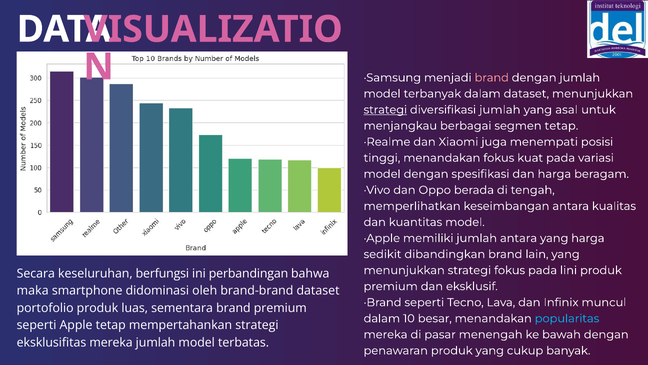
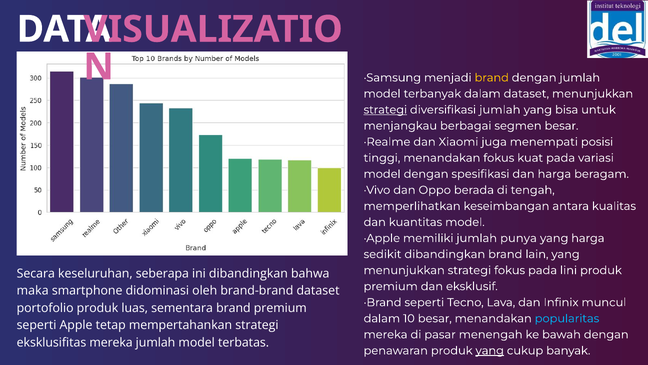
brand at (492, 78) colour: pink -> yellow
asal: asal -> bisa
segmen tetap: tetap -> besar
jumlah antara: antara -> punya
berfungsi: berfungsi -> seberapa
ini perbandingan: perbandingan -> dibandingkan
yang at (490, 350) underline: none -> present
